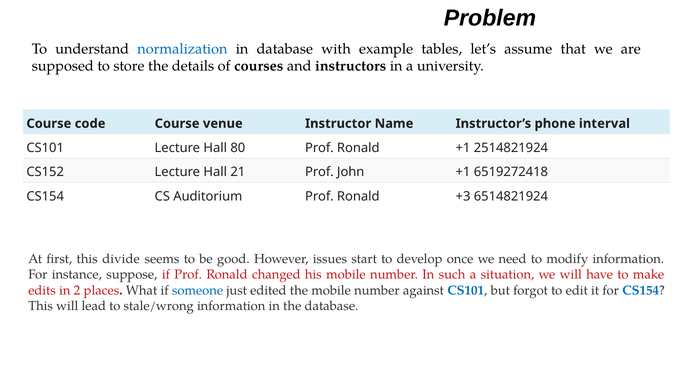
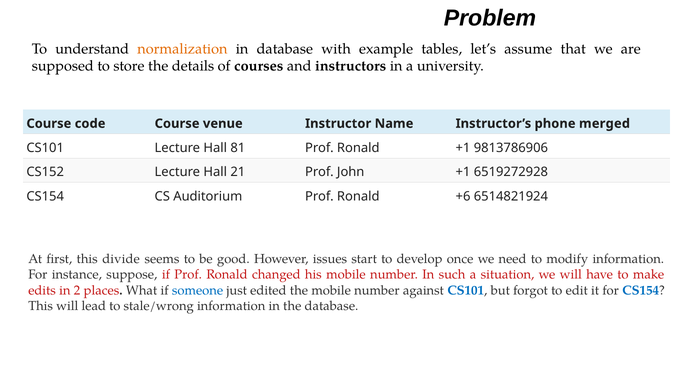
normalization colour: blue -> orange
interval: interval -> merged
80: 80 -> 81
2514821924: 2514821924 -> 9813786906
6519272418: 6519272418 -> 6519272928
+3: +3 -> +6
